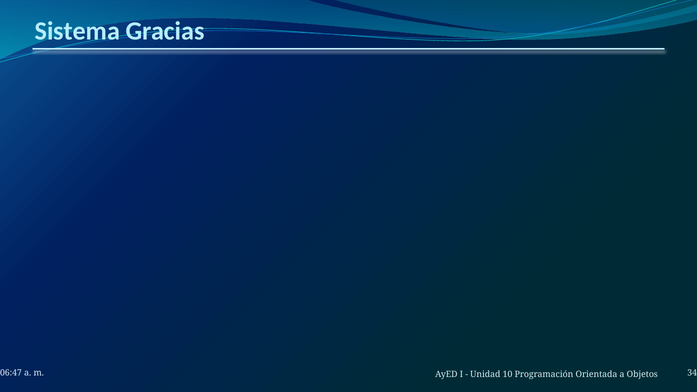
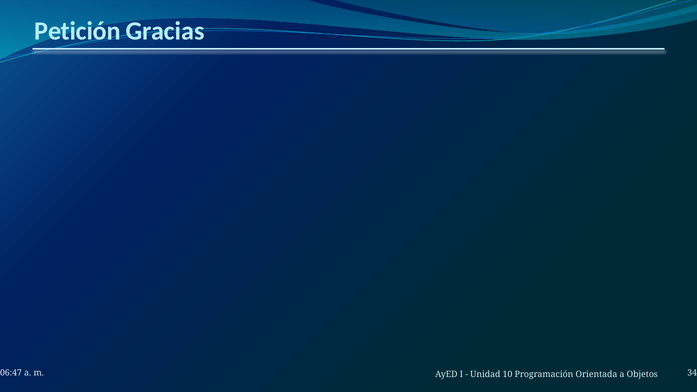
Sistema: Sistema -> Petición
